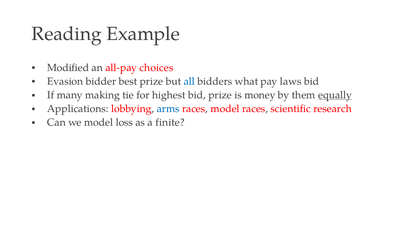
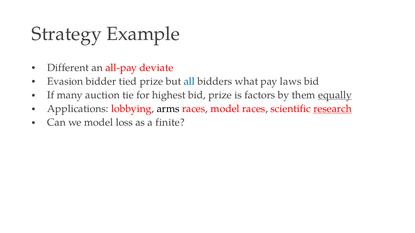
Reading: Reading -> Strategy
Modified: Modified -> Different
choices: choices -> deviate
best: best -> tied
making: making -> auction
money: money -> factors
arms colour: blue -> black
research underline: none -> present
